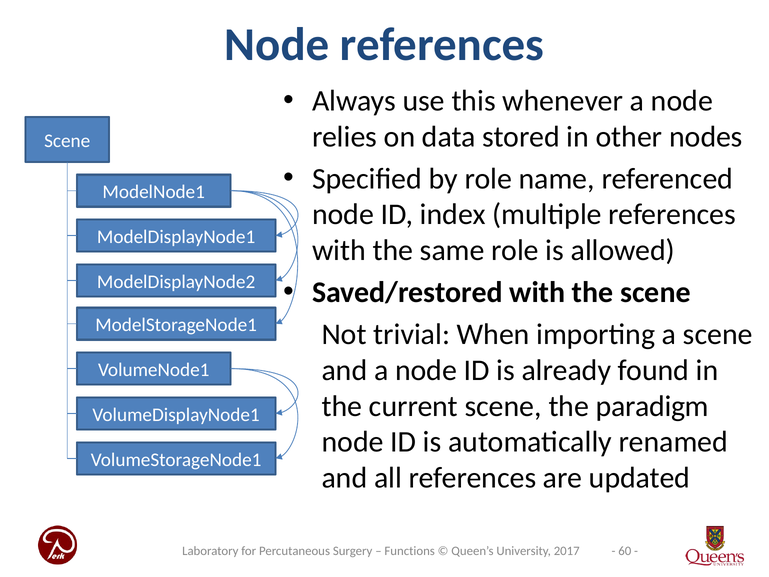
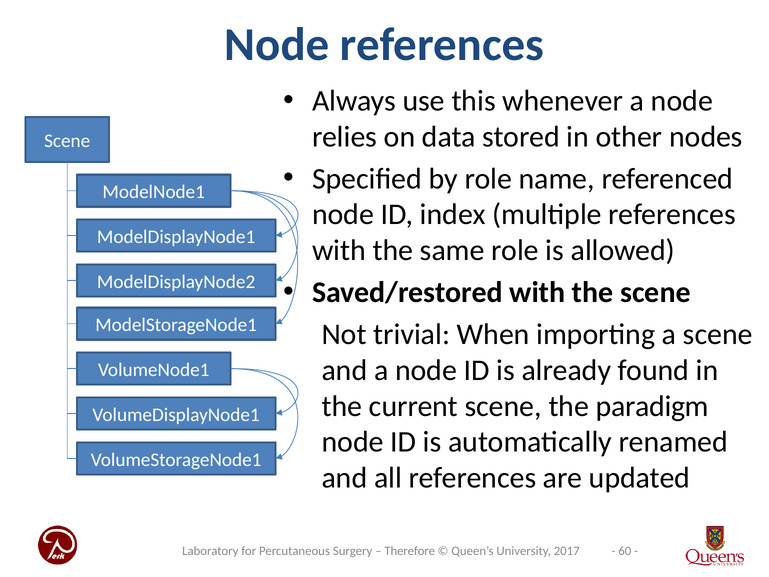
Functions: Functions -> Therefore
